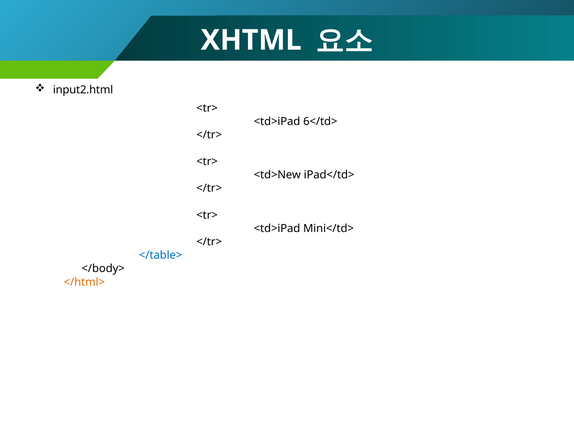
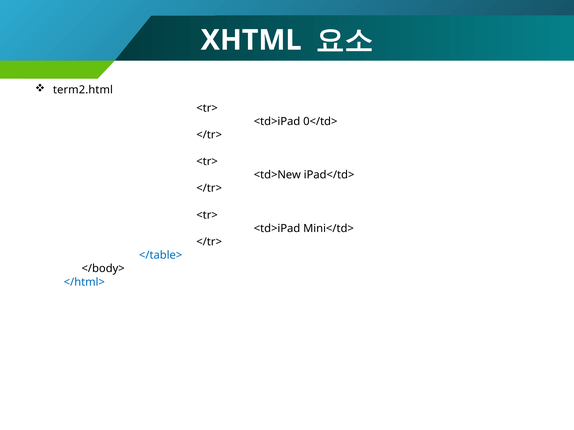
input2.html: input2.html -> term2.html
6</td>: 6</td> -> 0</td>
</html> colour: orange -> blue
